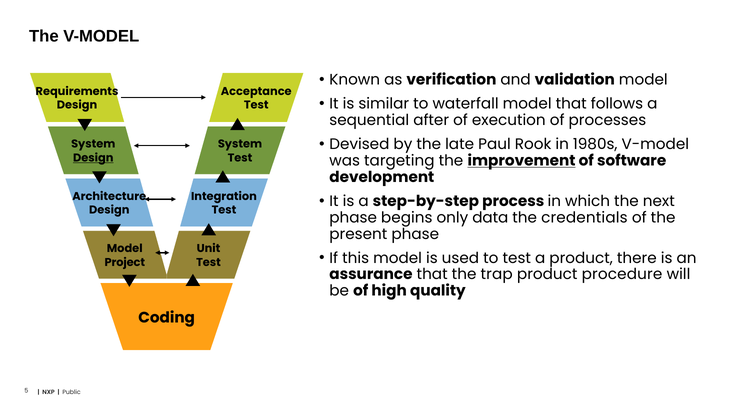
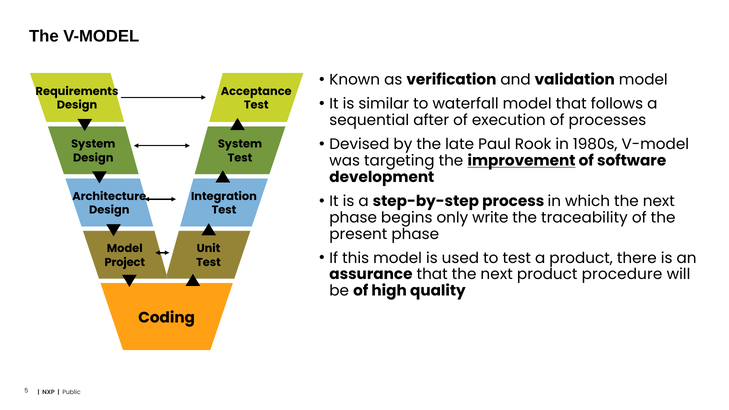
Design at (93, 158) underline: present -> none
data: data -> write
credentials: credentials -> traceability
that the trap: trap -> next
